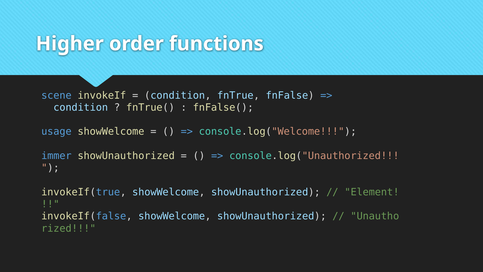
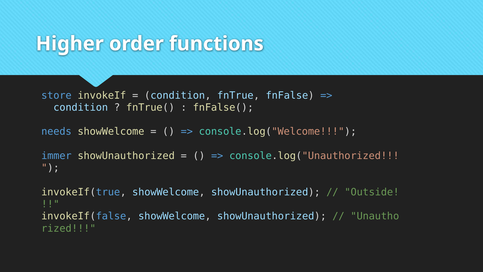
scene: scene -> store
usage: usage -> needs
Element: Element -> Outside
